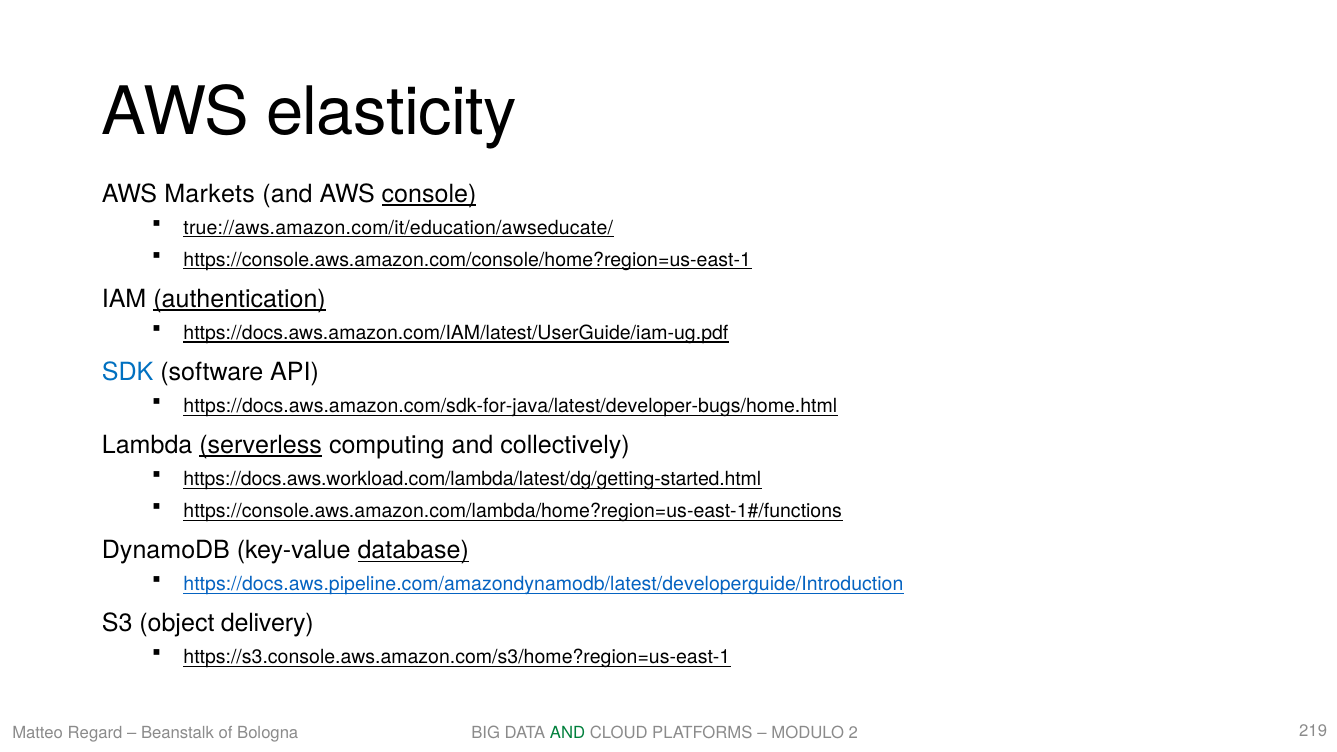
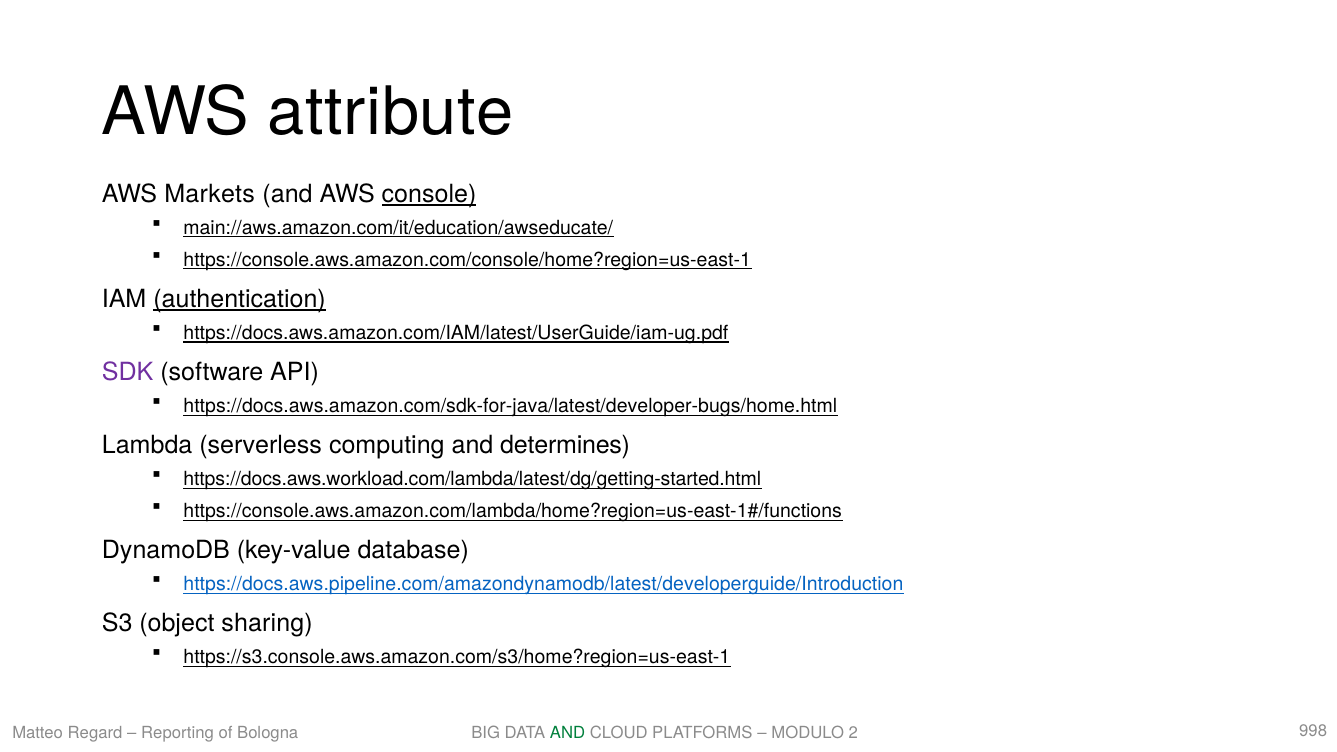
elasticity: elasticity -> attribute
true://aws.amazon.com/it/education/awseducate/: true://aws.amazon.com/it/education/awseducate/ -> main://aws.amazon.com/it/education/awseducate/
SDK colour: blue -> purple
serverless underline: present -> none
collectively: collectively -> determines
database underline: present -> none
delivery: delivery -> sharing
Beanstalk: Beanstalk -> Reporting
219: 219 -> 998
